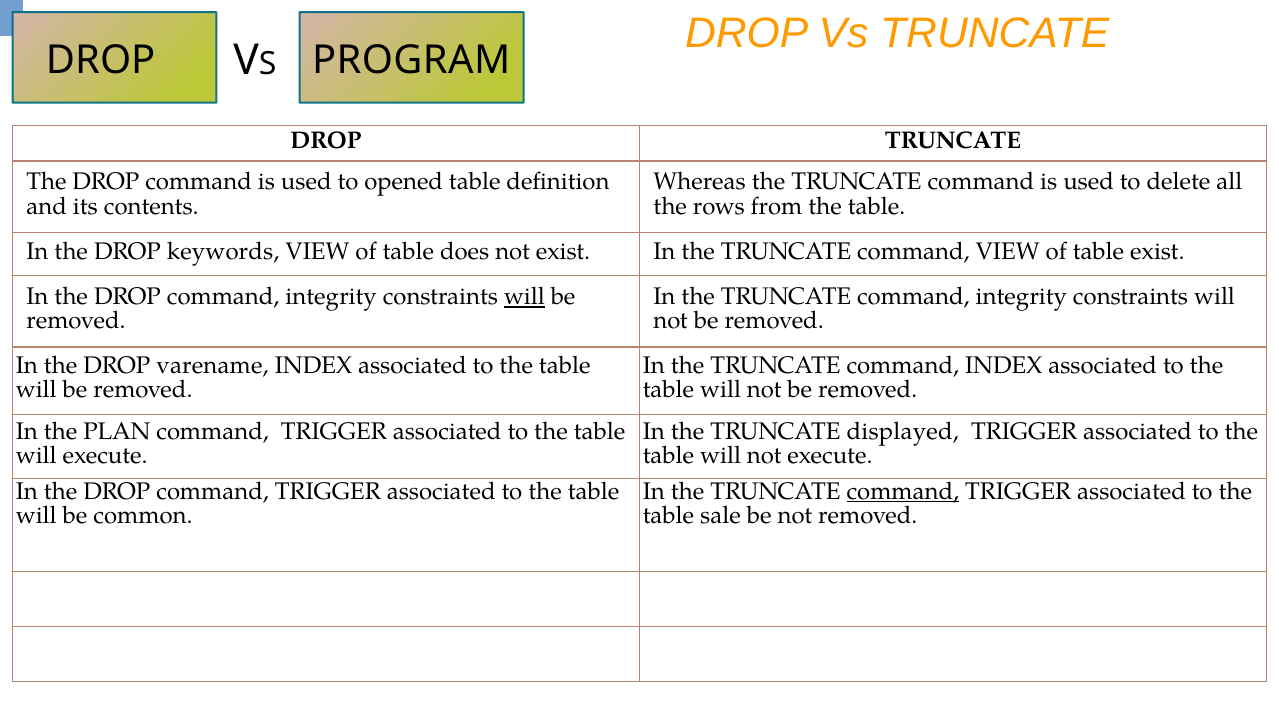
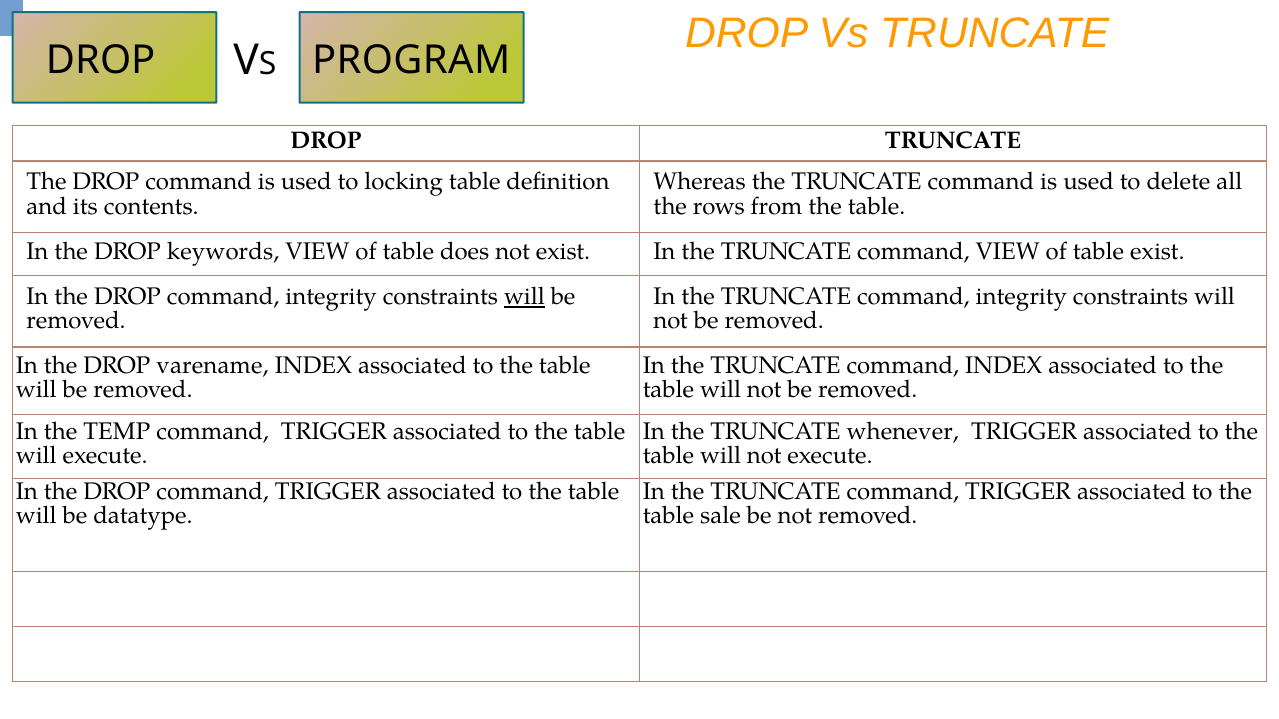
opened: opened -> locking
PLAN: PLAN -> TEMP
displayed: displayed -> whenever
command at (903, 492) underline: present -> none
common: common -> datatype
